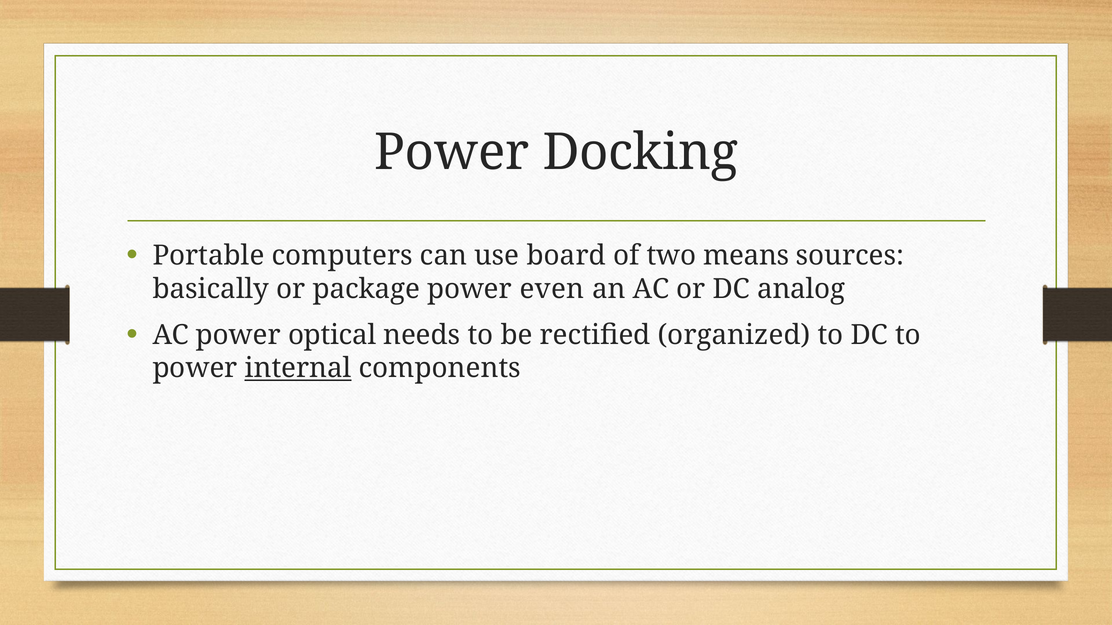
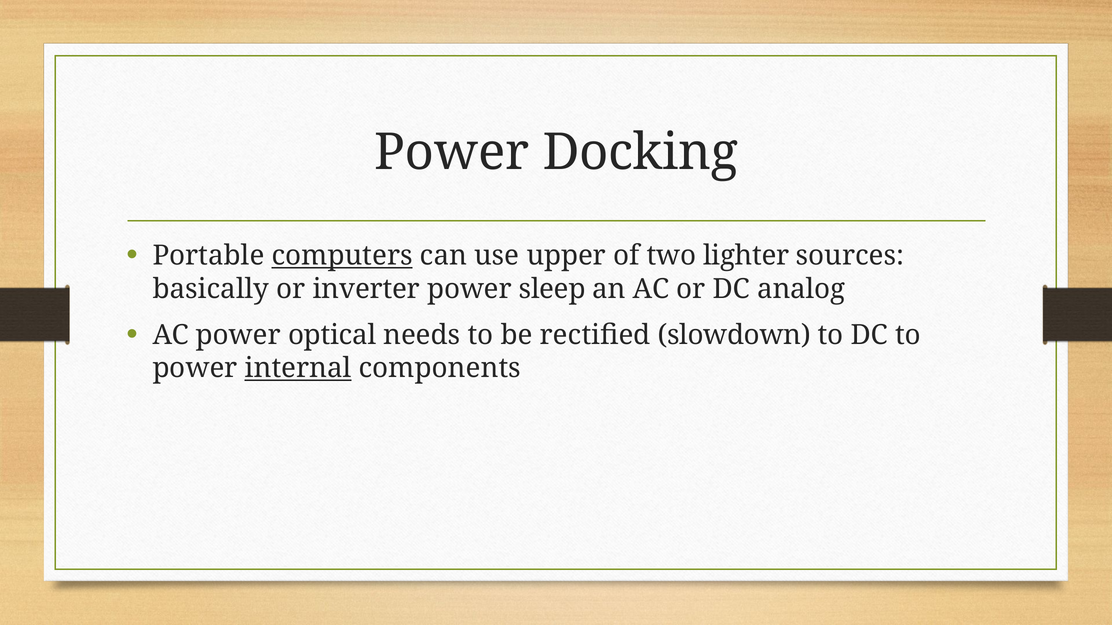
computers underline: none -> present
board: board -> upper
means: means -> lighter
package: package -> inverter
even: even -> sleep
organized: organized -> slowdown
